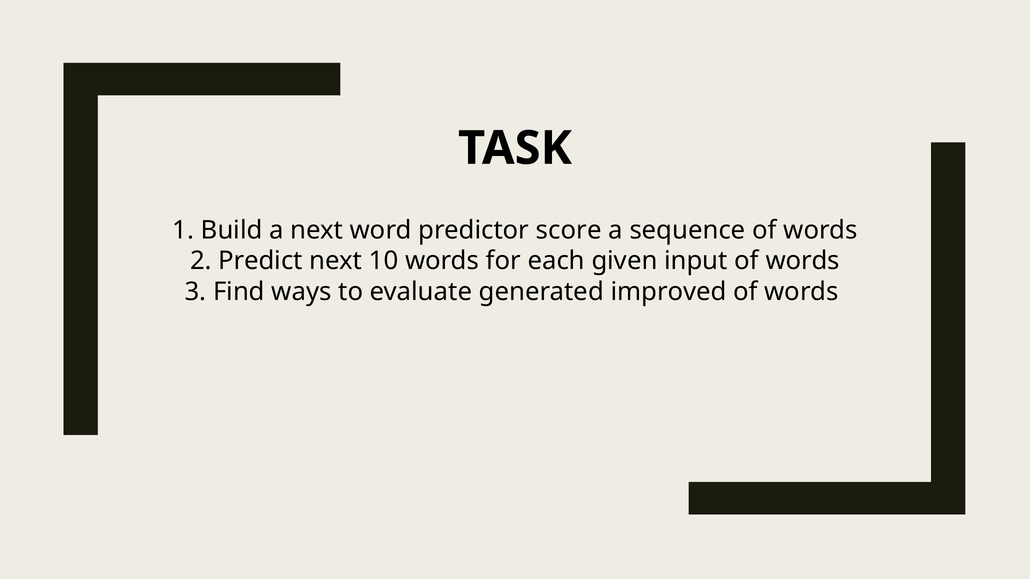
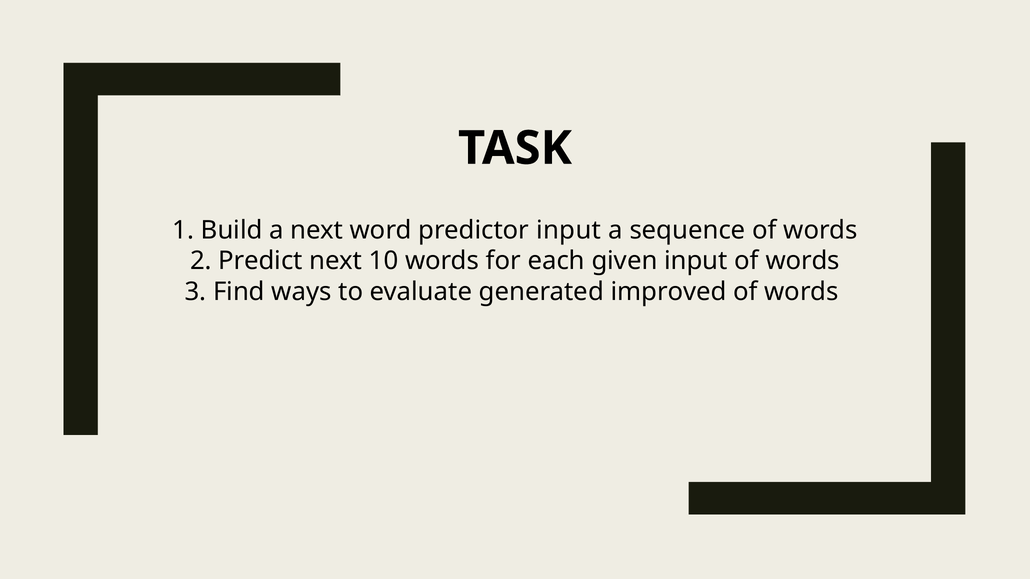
predictor score: score -> input
